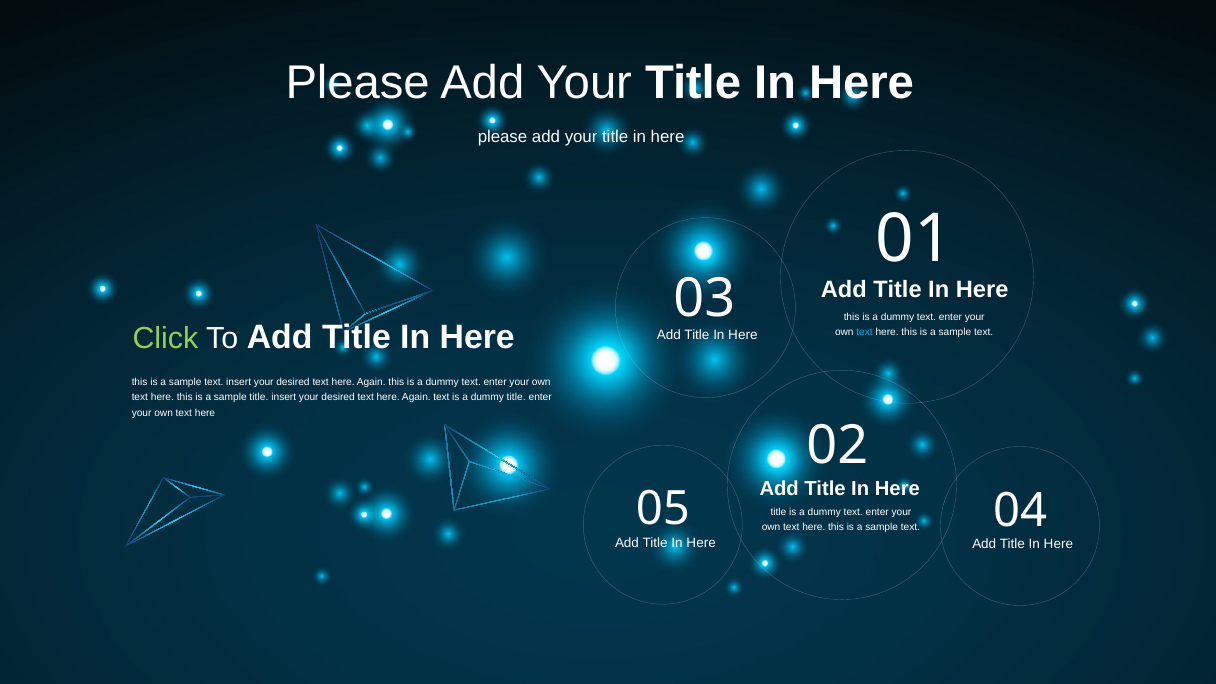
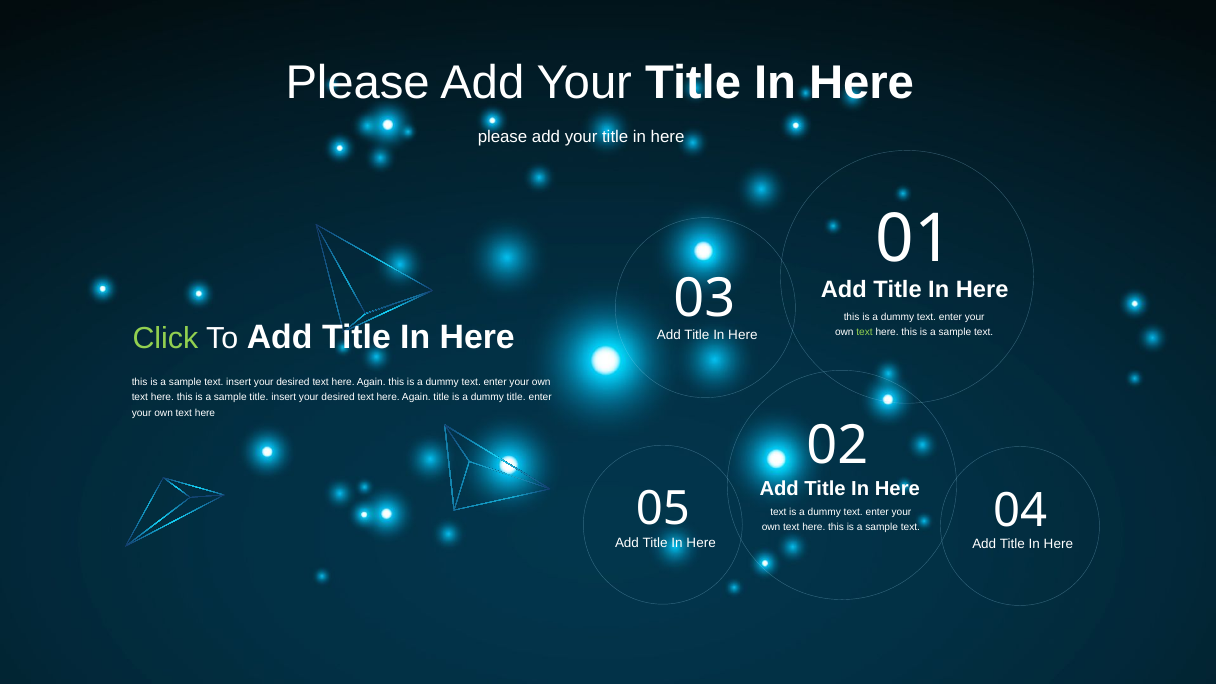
text at (865, 332) colour: light blue -> light green
Again text: text -> title
title at (778, 512): title -> text
